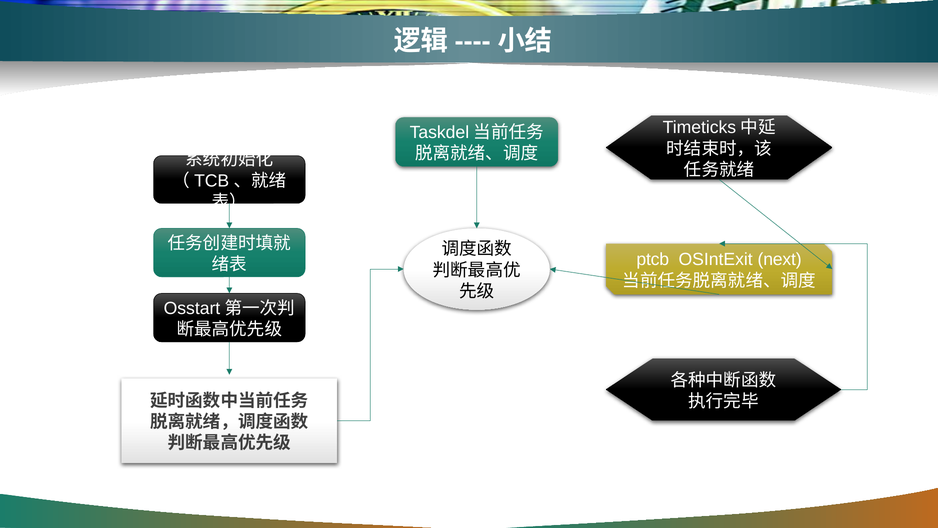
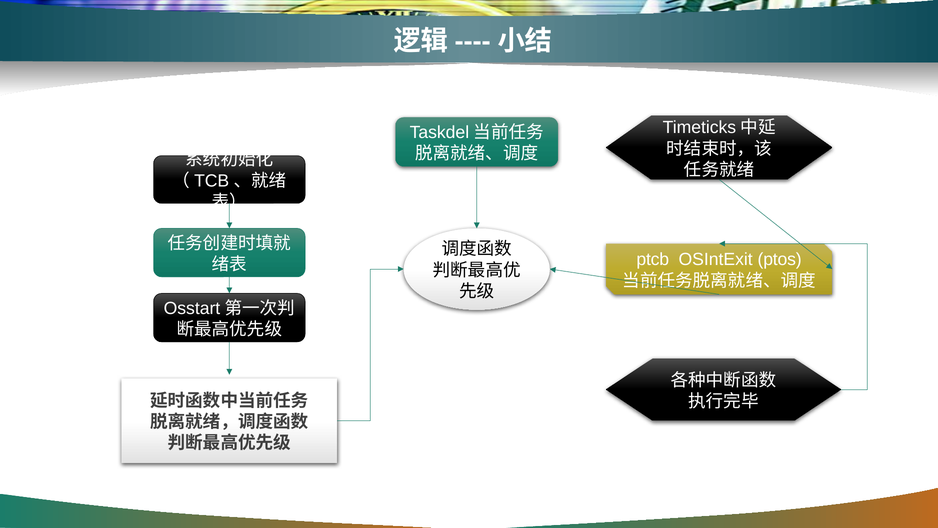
next: next -> ptos
